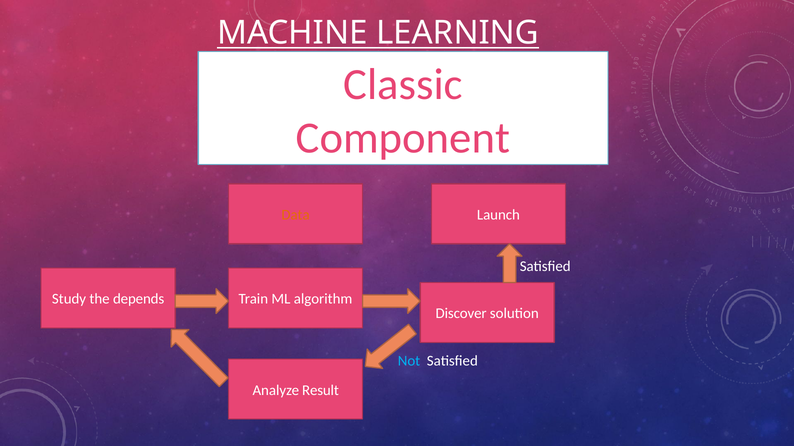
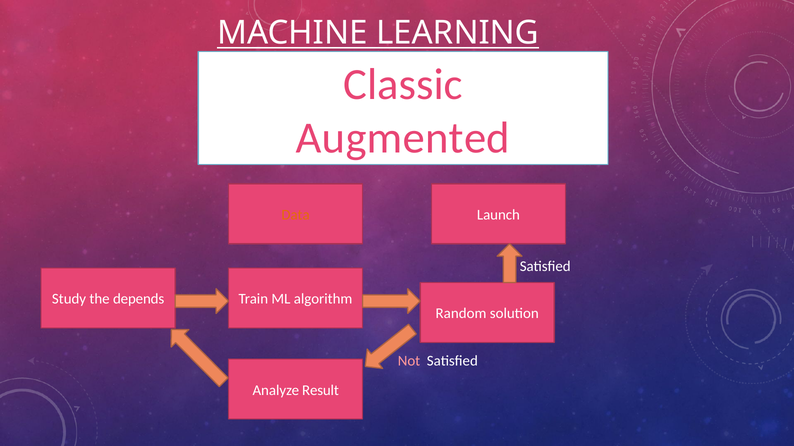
Component: Component -> Augmented
Discover: Discover -> Random
Not colour: light blue -> pink
